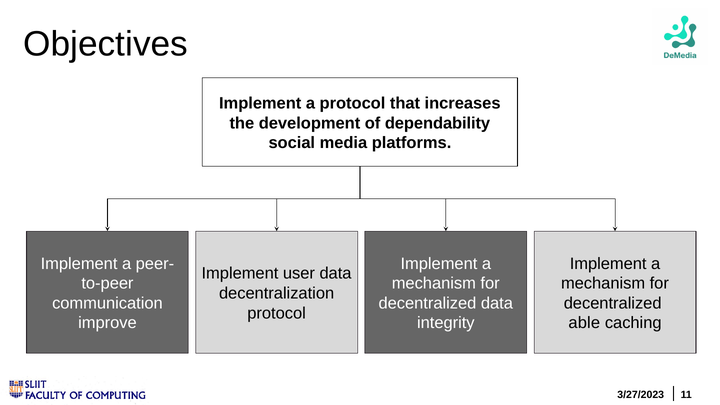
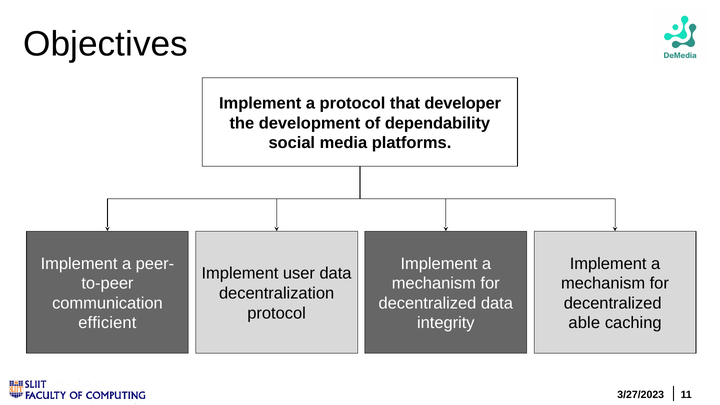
increases: increases -> developer
improve: improve -> efficient
